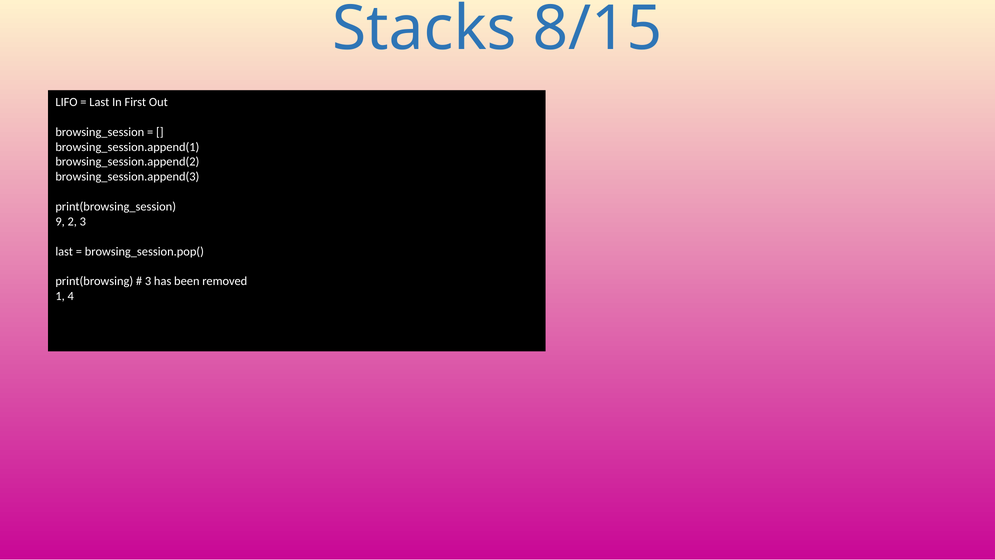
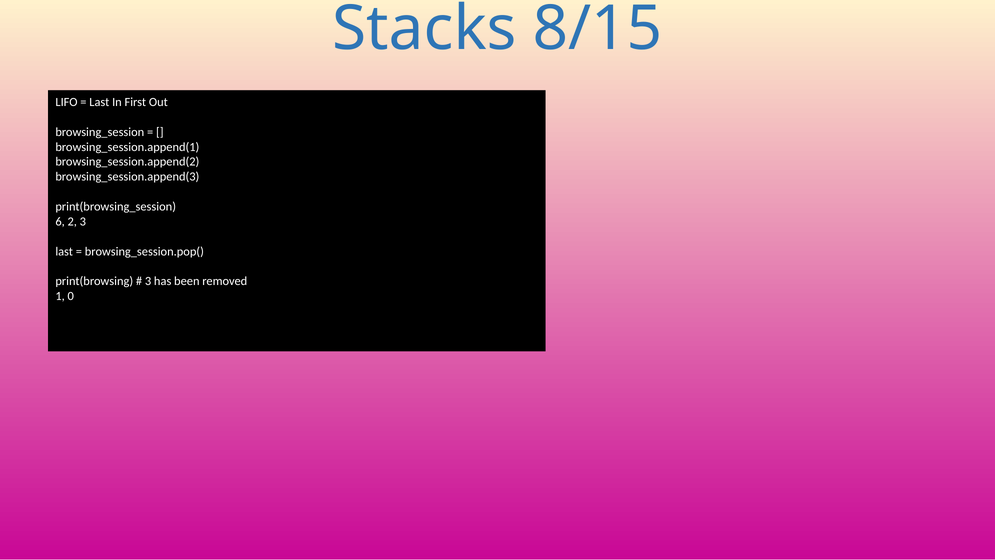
9: 9 -> 6
4: 4 -> 0
